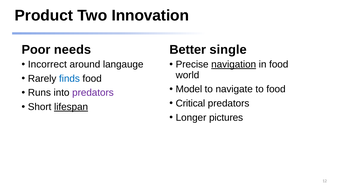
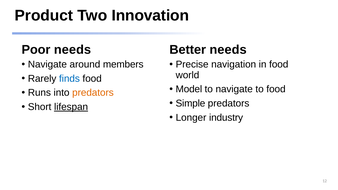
Better single: single -> needs
Incorrect at (47, 64): Incorrect -> Navigate
langauge: langauge -> members
navigation underline: present -> none
predators at (93, 93) colour: purple -> orange
Critical: Critical -> Simple
pictures: pictures -> industry
